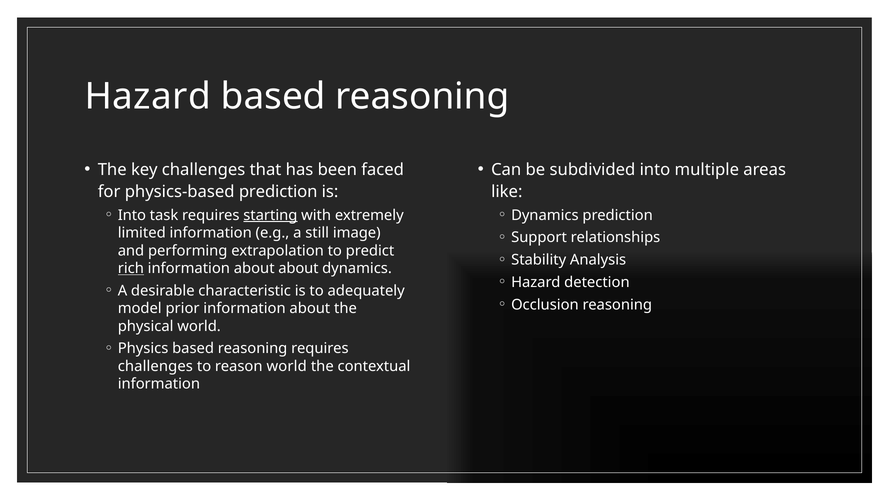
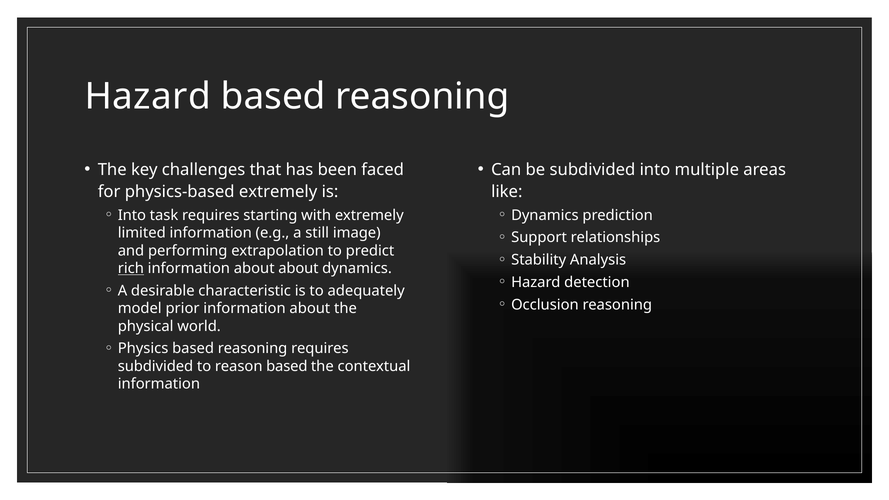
physics-based prediction: prediction -> extremely
starting underline: present -> none
challenges at (155, 366): challenges -> subdivided
reason world: world -> based
